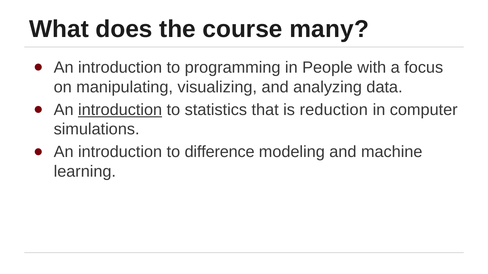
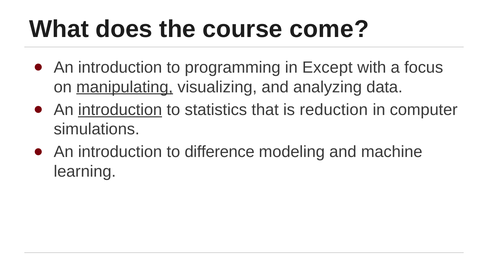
many: many -> come
People: People -> Except
manipulating underline: none -> present
